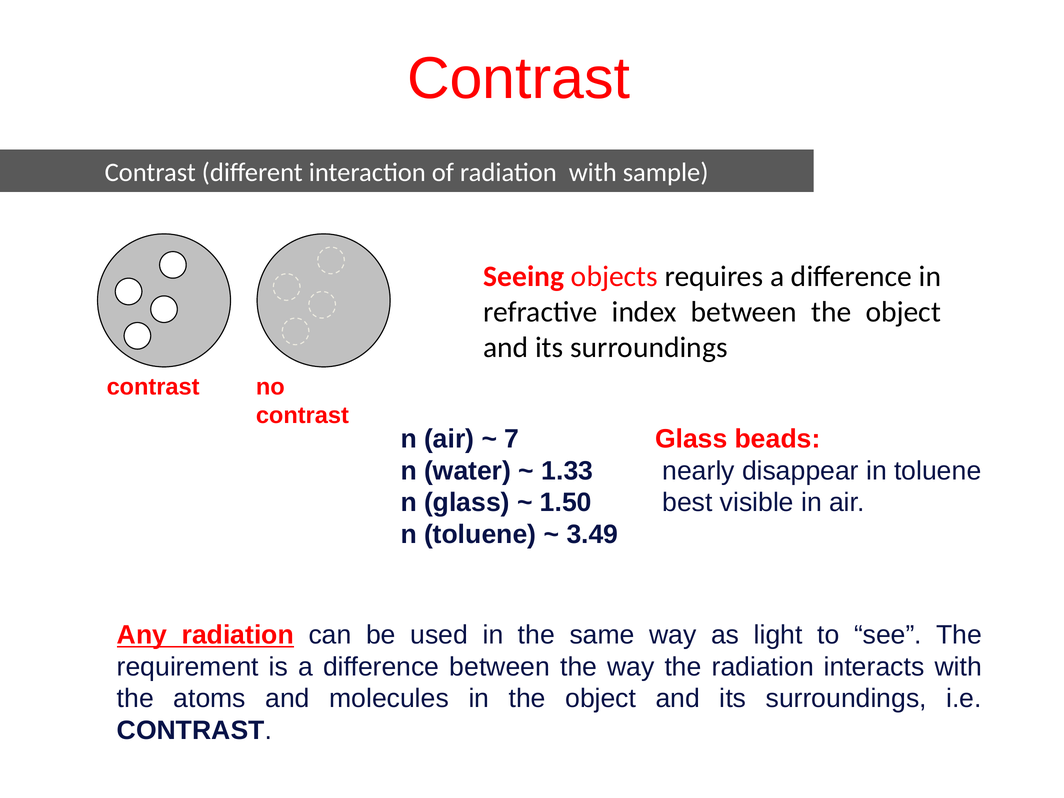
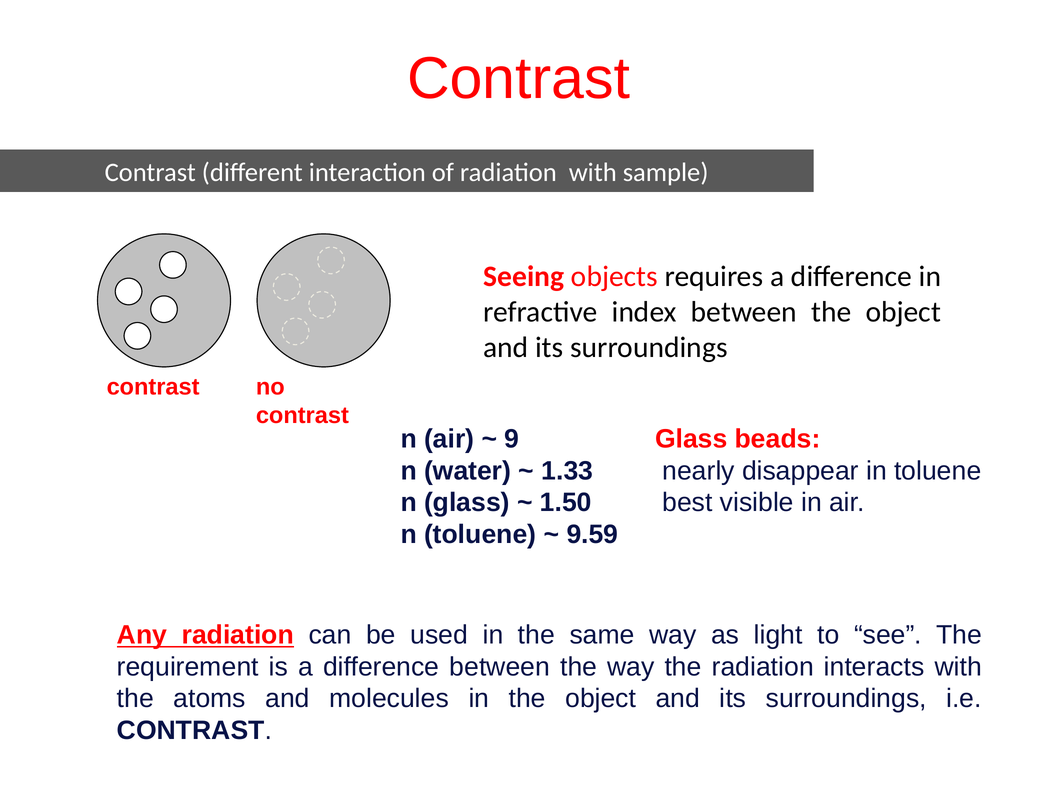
7: 7 -> 9
3.49: 3.49 -> 9.59
